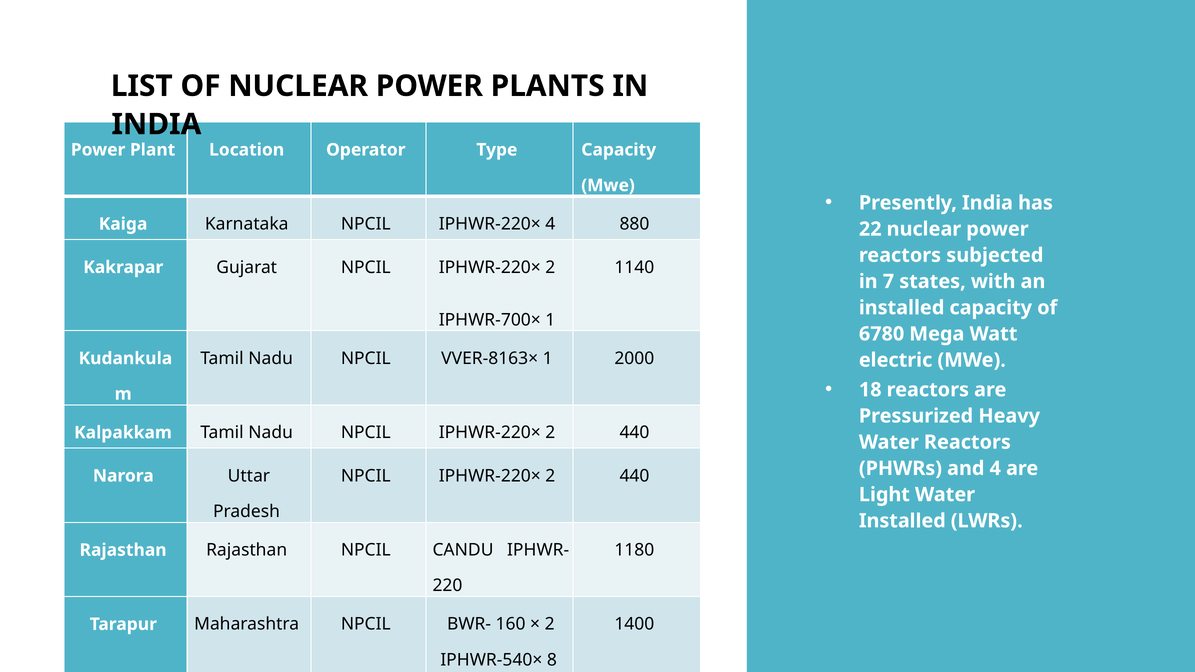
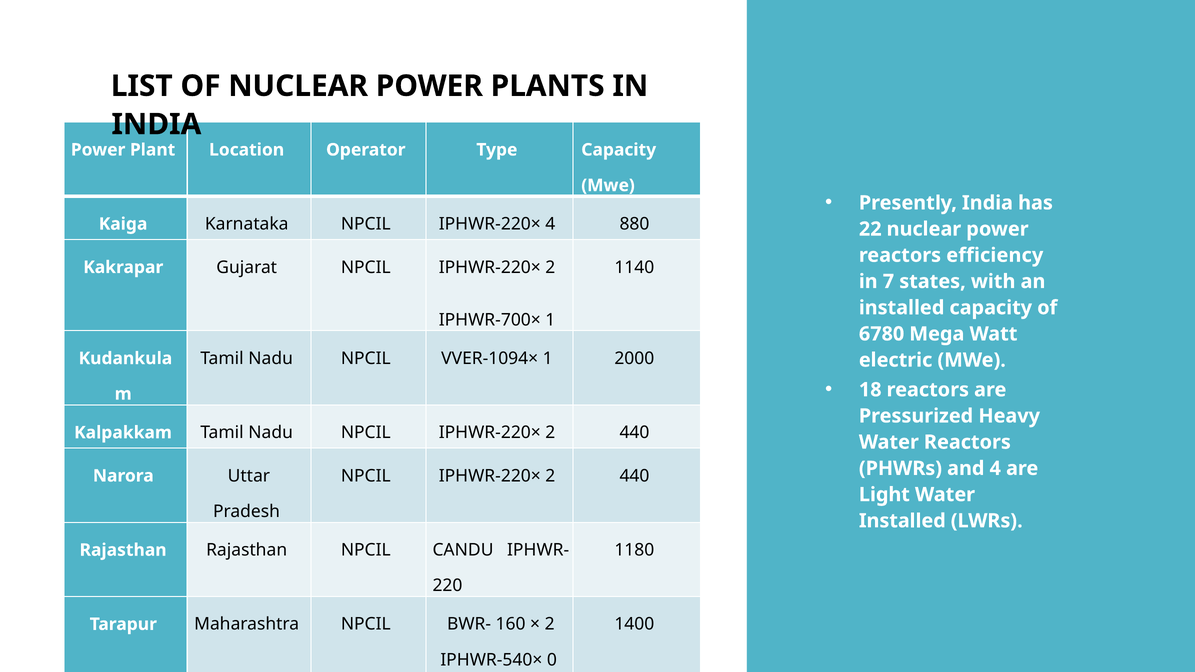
subjected: subjected -> efficiency
VVER-8163×: VVER-8163× -> VVER-1094×
8: 8 -> 0
